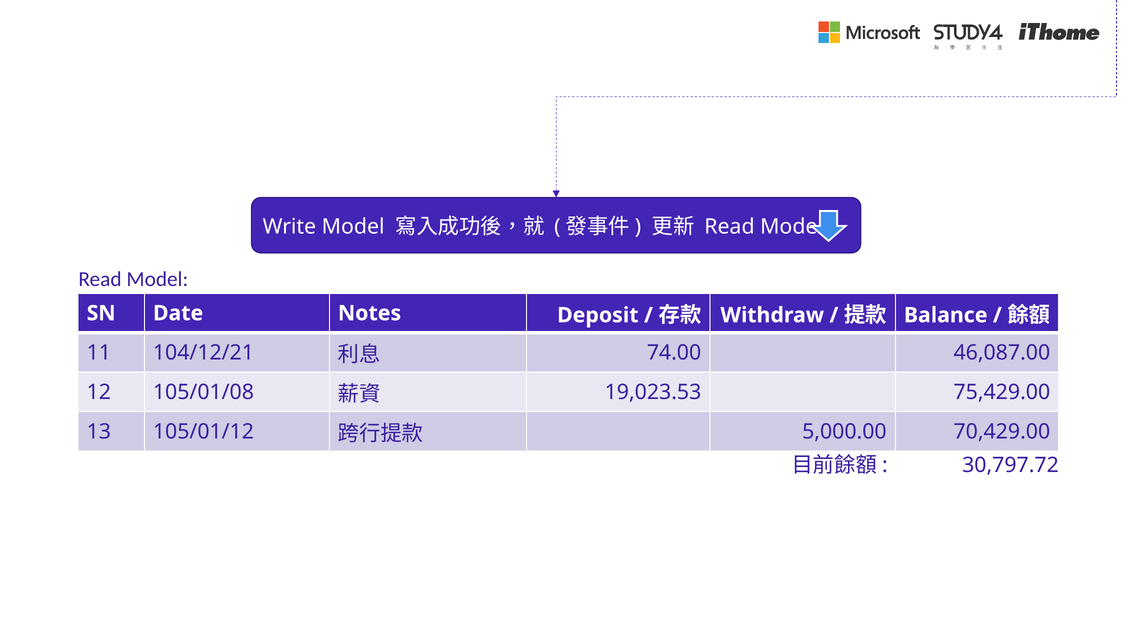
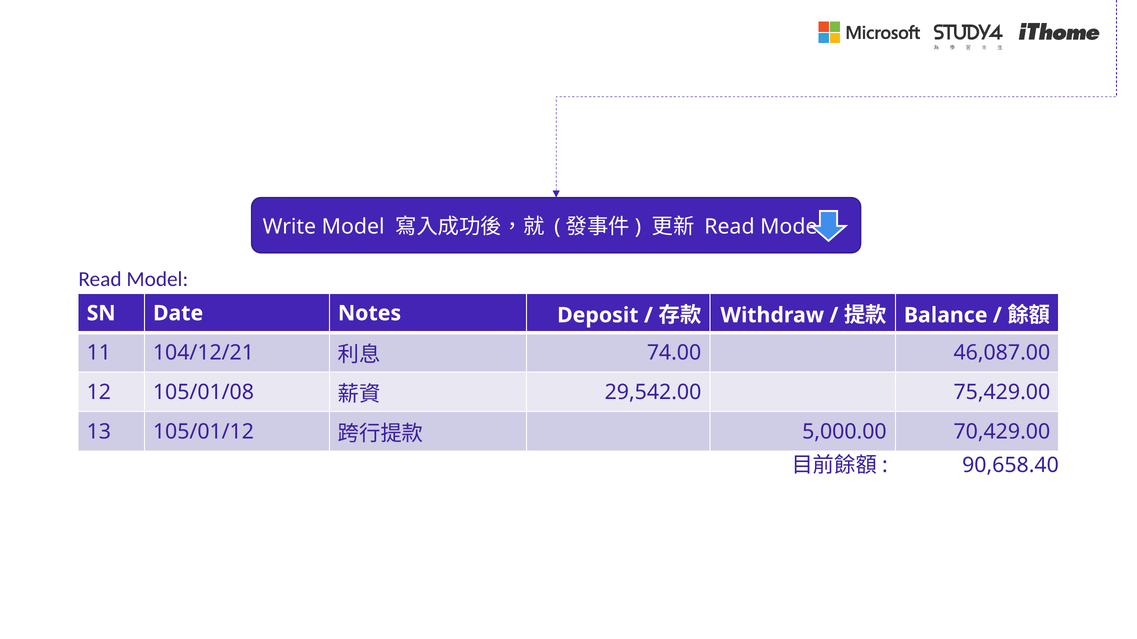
19,023.53: 19,023.53 -> 29,542.00
30,797.72: 30,797.72 -> 90,658.40
